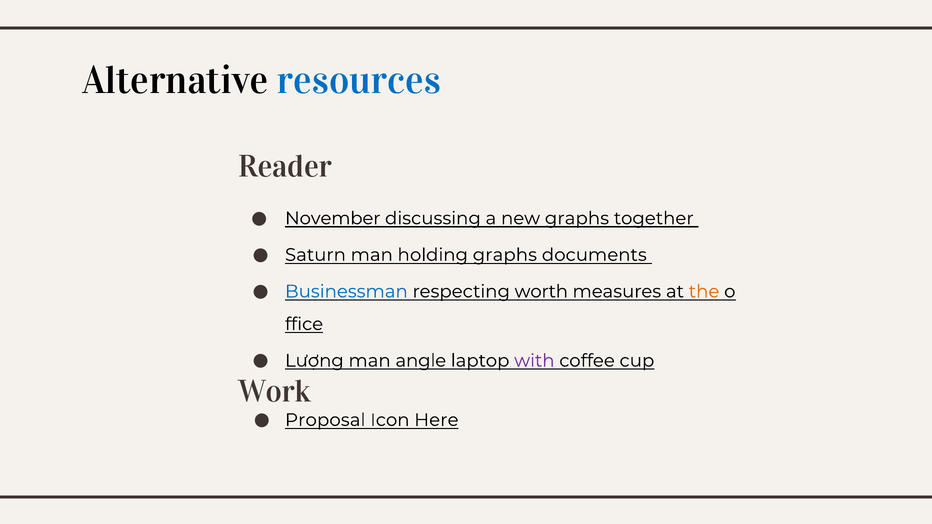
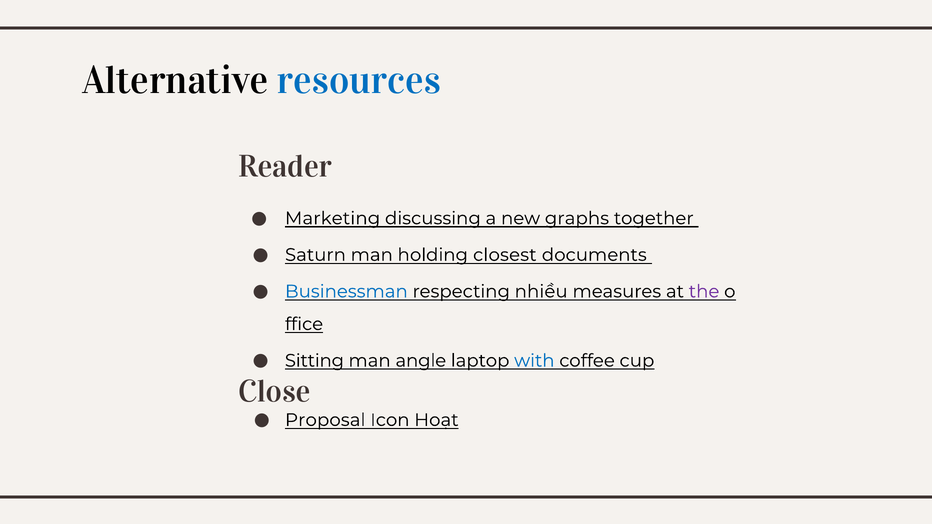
November: November -> Marketing
holding graphs: graphs -> closest
worth: worth -> nhiều
the colour: orange -> purple
Lượng: Lượng -> Sitting
with colour: purple -> blue
Work: Work -> Close
Here: Here -> Hoạt
